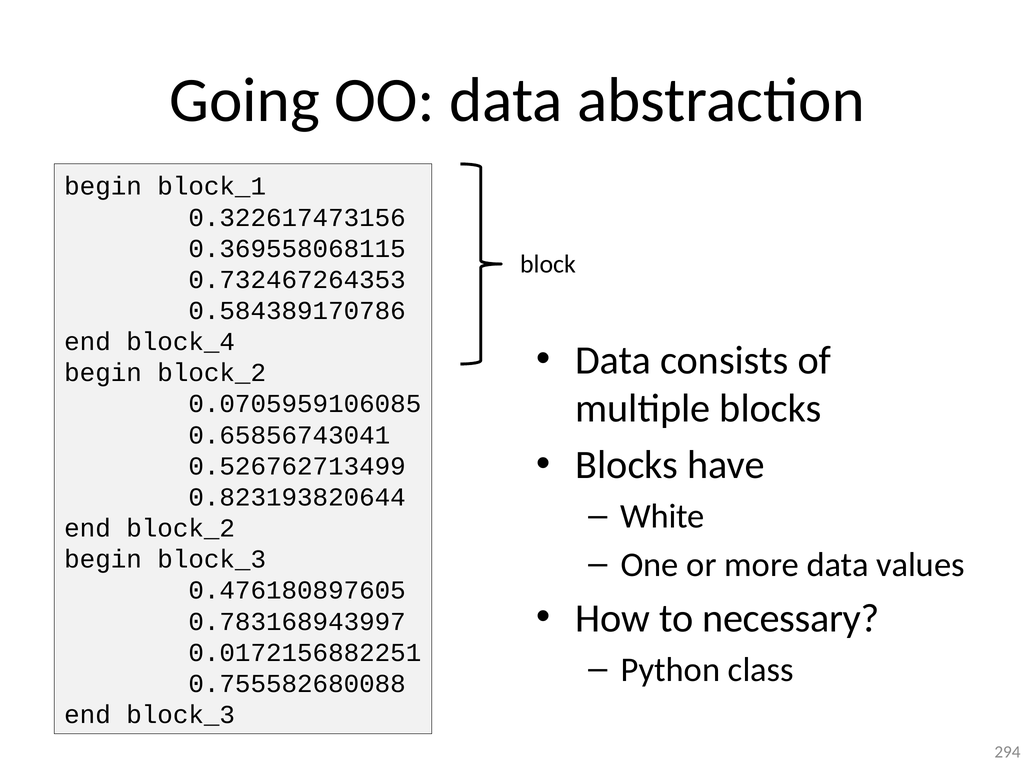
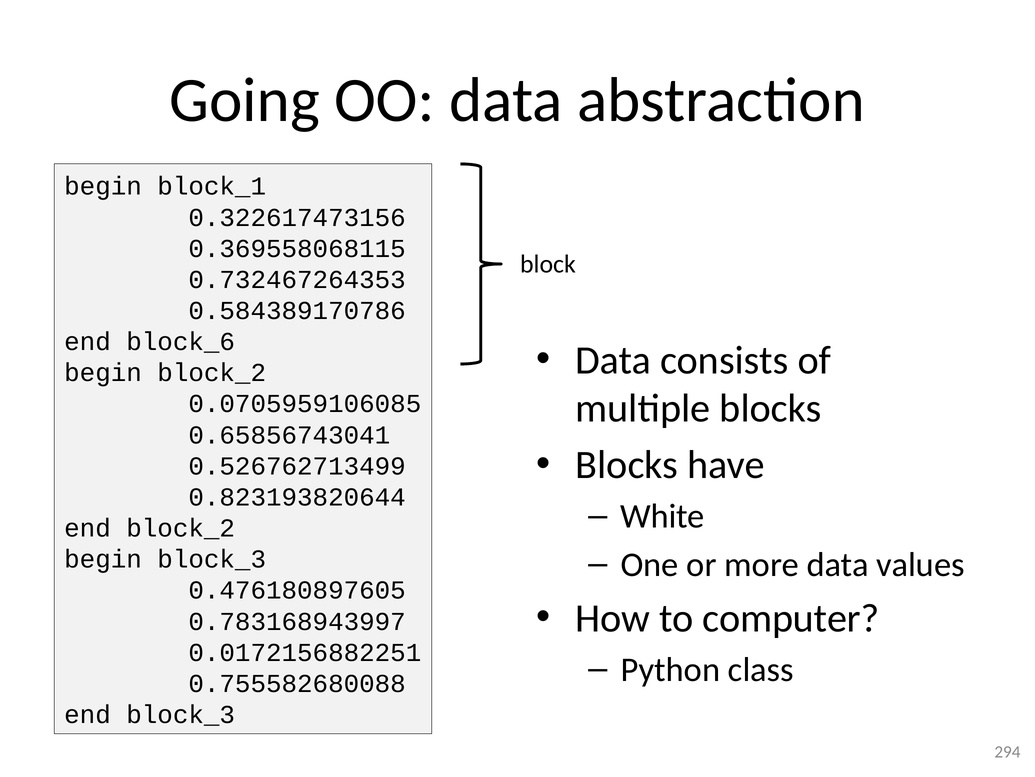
block_4: block_4 -> block_6
necessary: necessary -> computer
